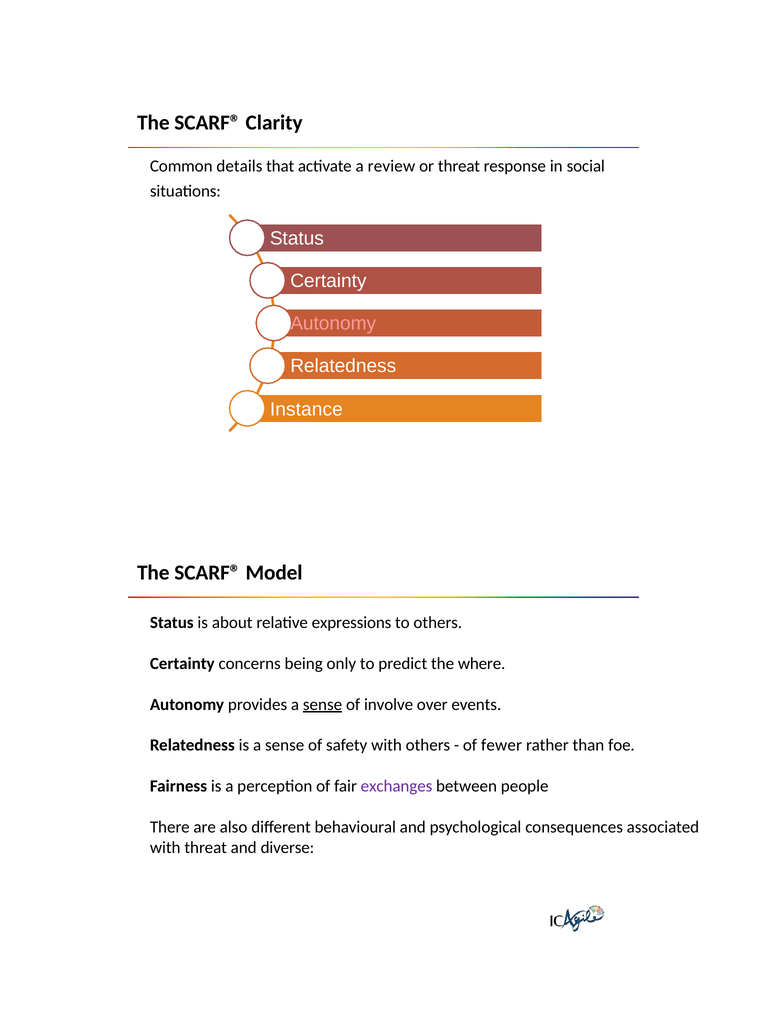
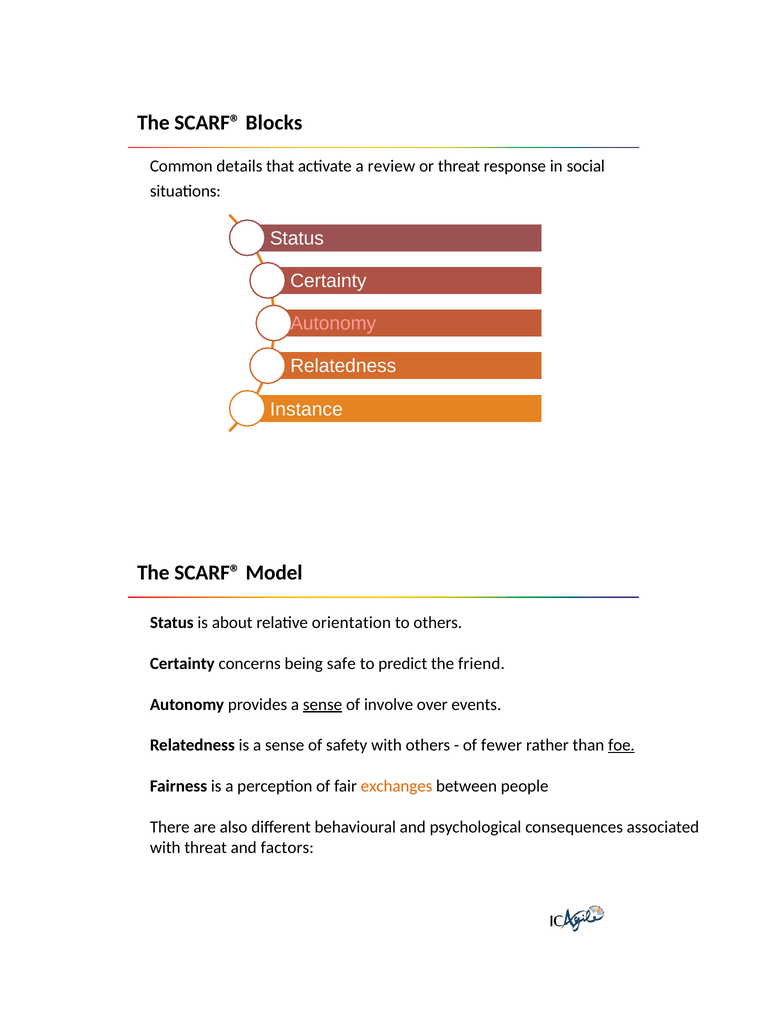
Clarity: Clarity -> Blocks
expressions: expressions -> orientation
only: only -> safe
where: where -> friend
foe underline: none -> present
exchanges colour: purple -> orange
diverse: diverse -> factors
